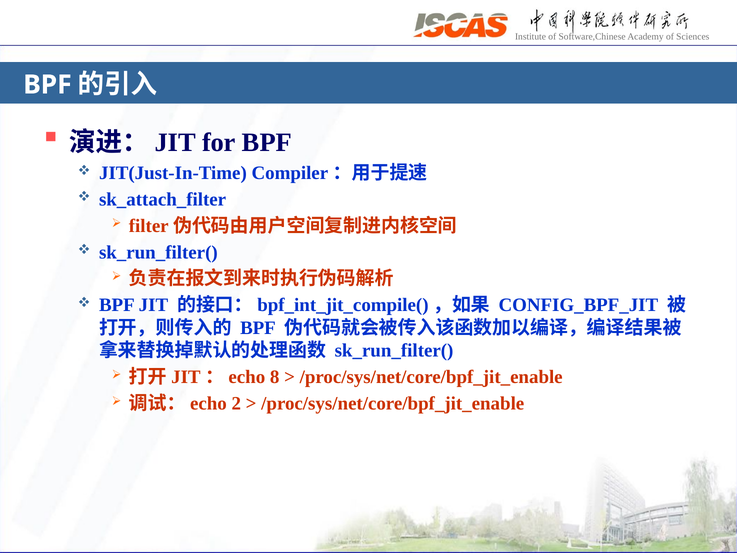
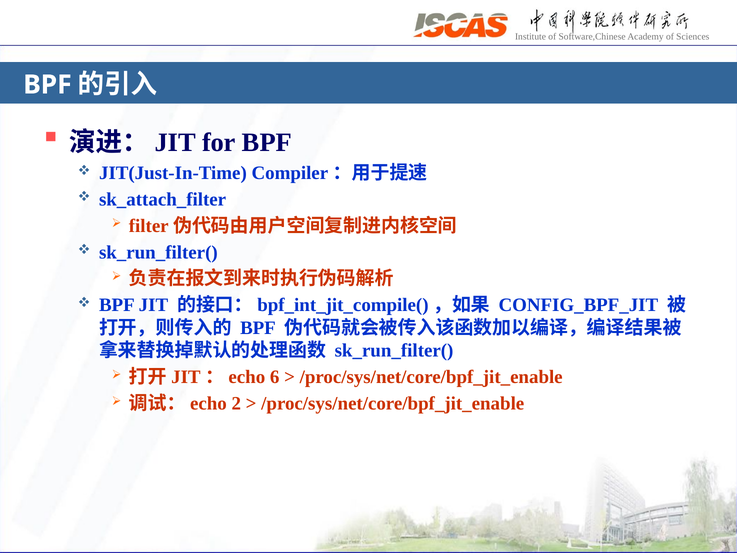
8: 8 -> 6
